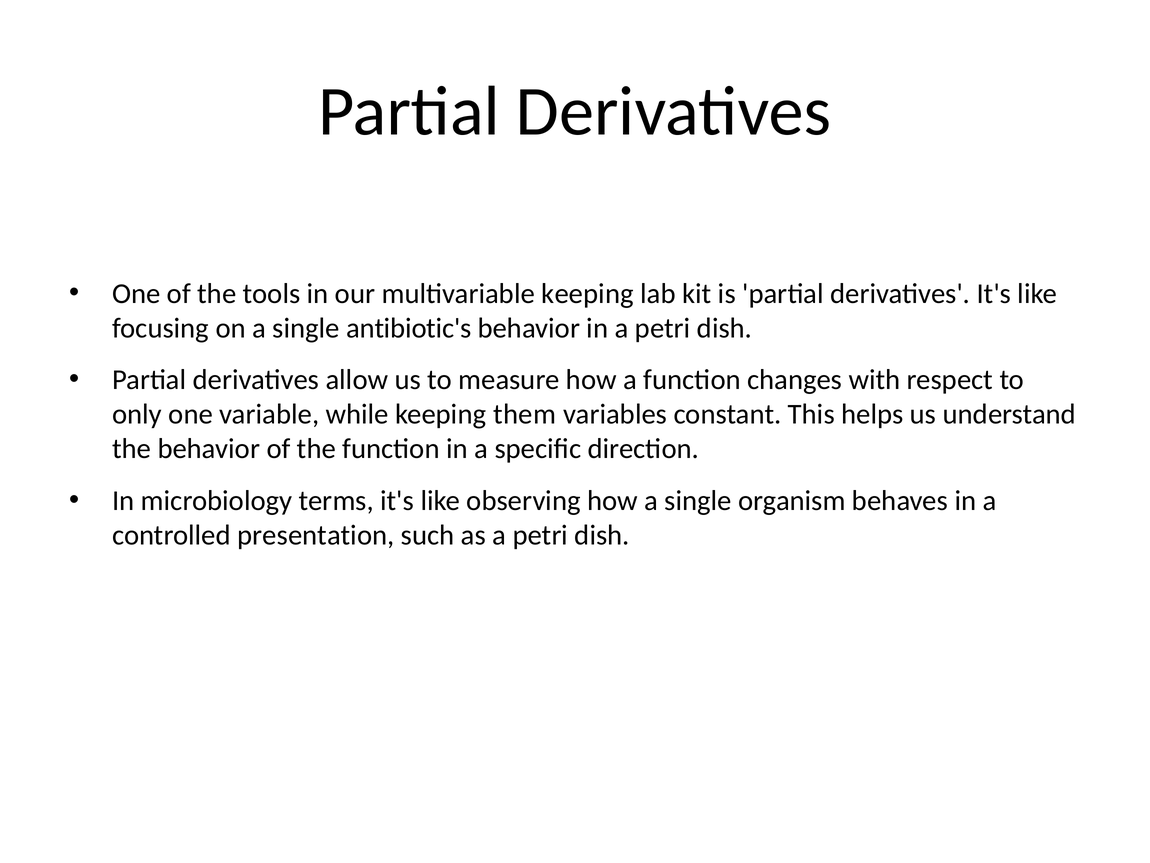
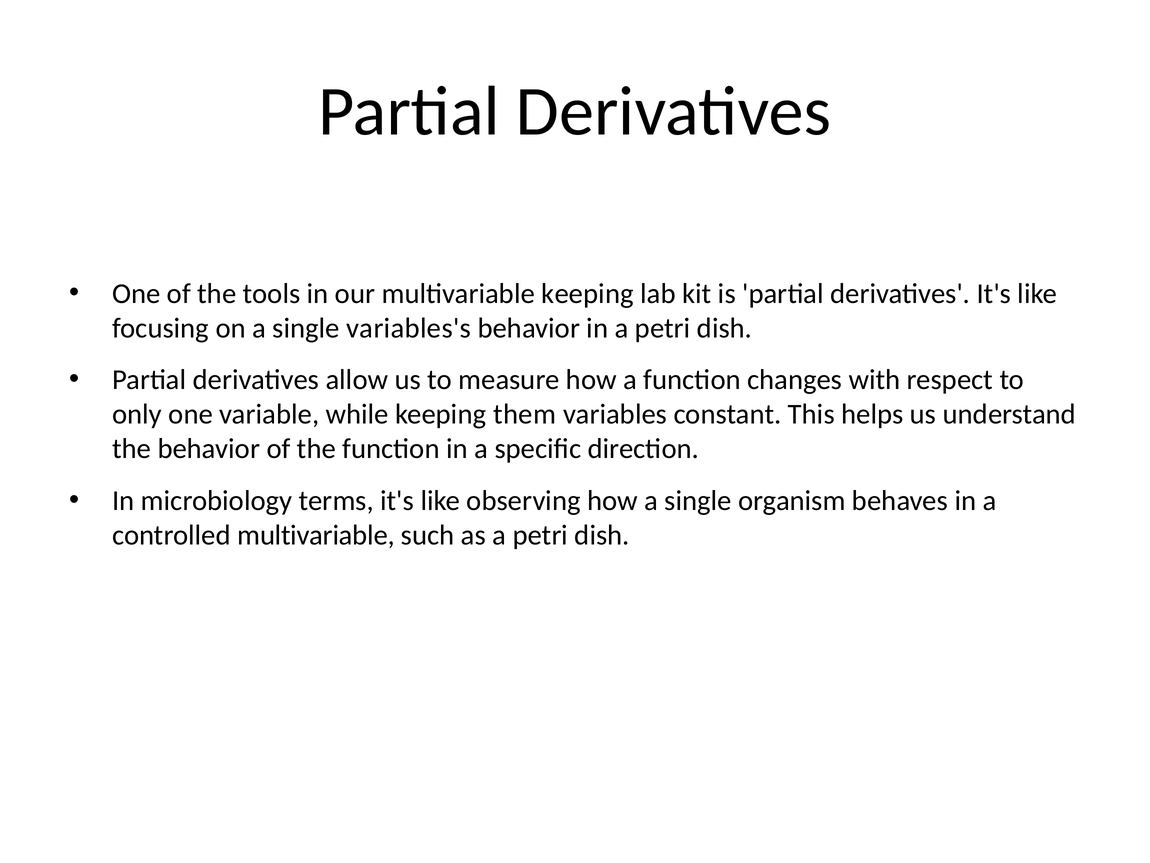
antibiotic's: antibiotic's -> variables's
controlled presentation: presentation -> multivariable
